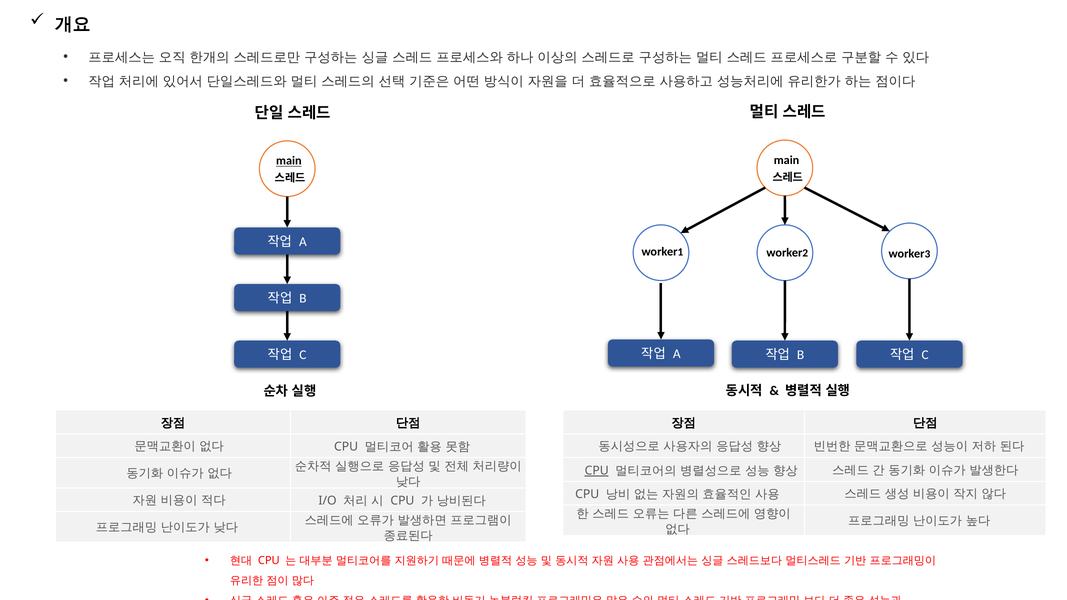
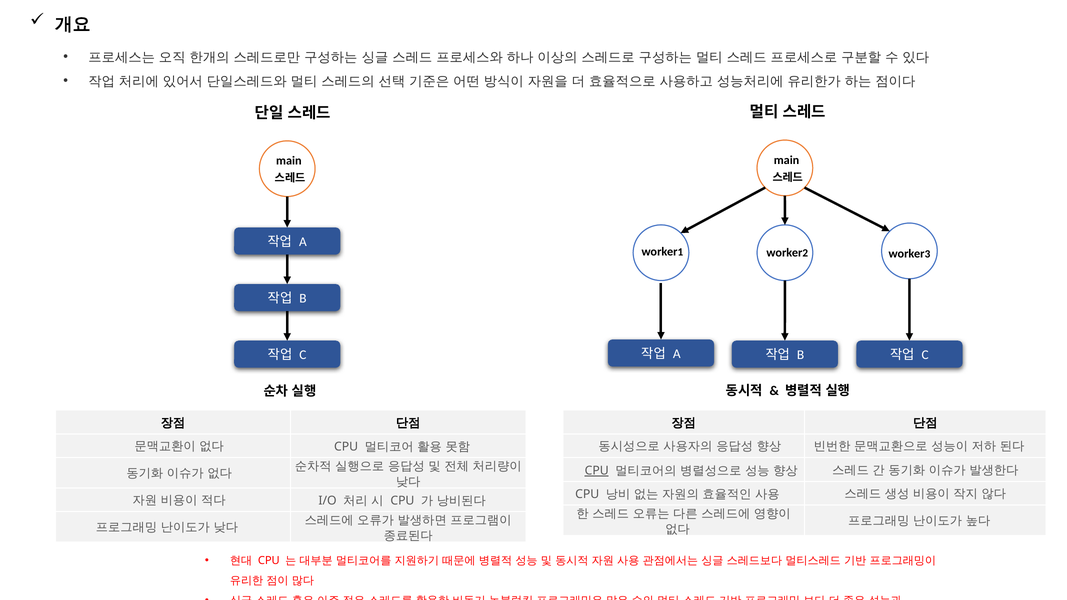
main at (289, 161) underline: present -> none
